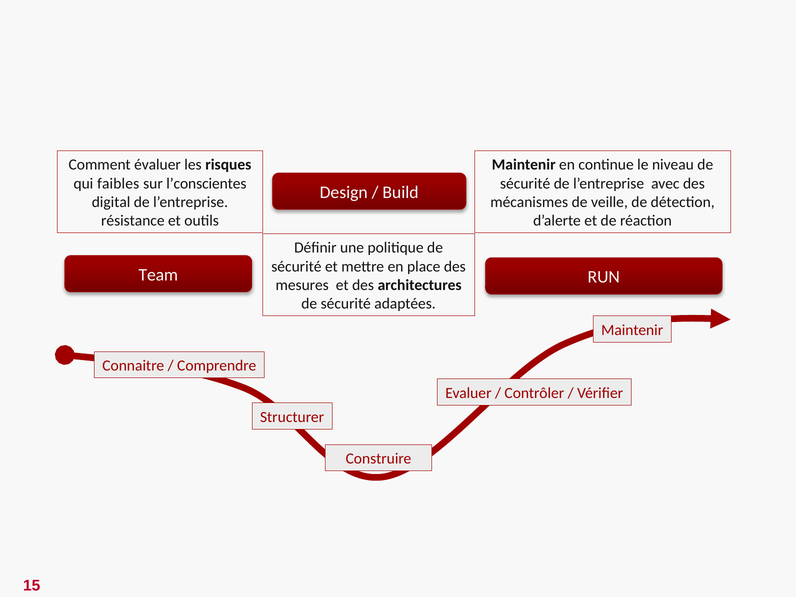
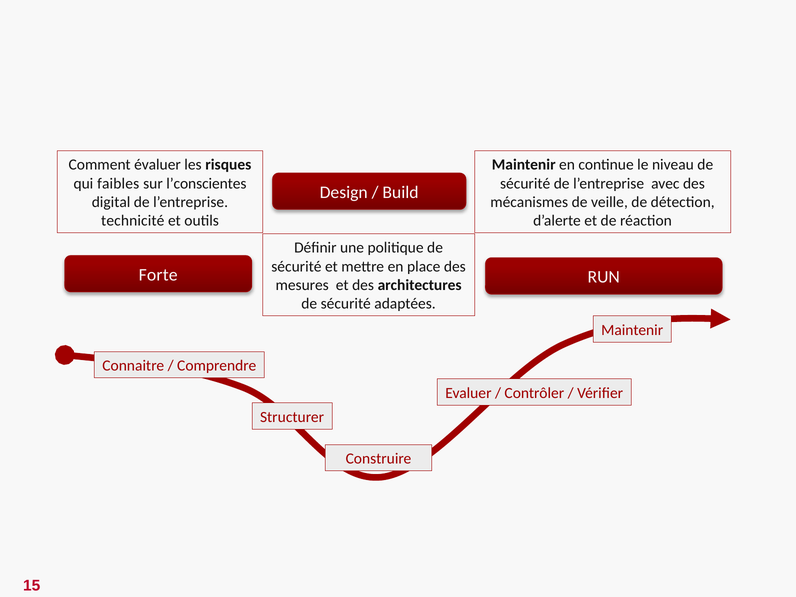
résistance: résistance -> technicité
Team: Team -> Forte
